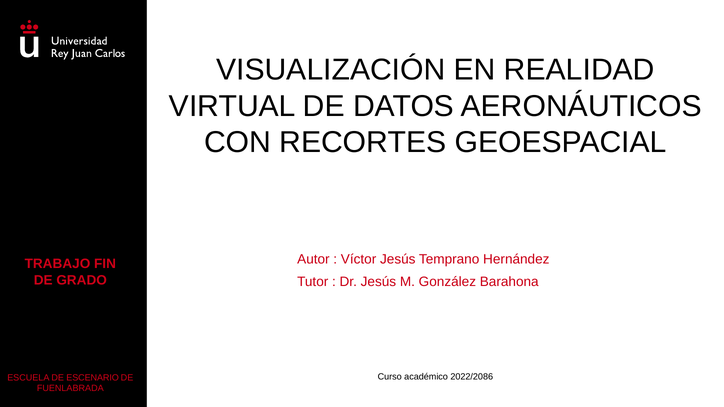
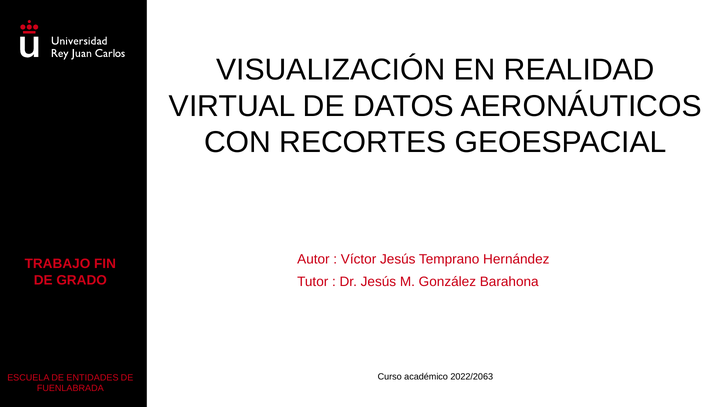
2022/2086: 2022/2086 -> 2022/2063
ESCENARIO: ESCENARIO -> ENTIDADES
